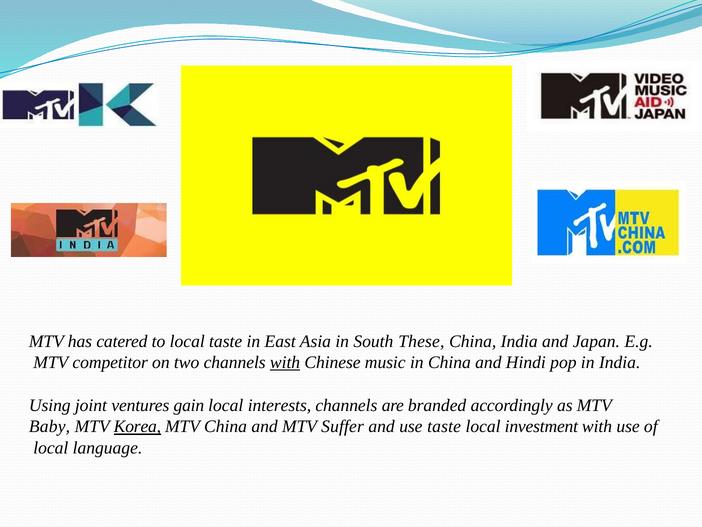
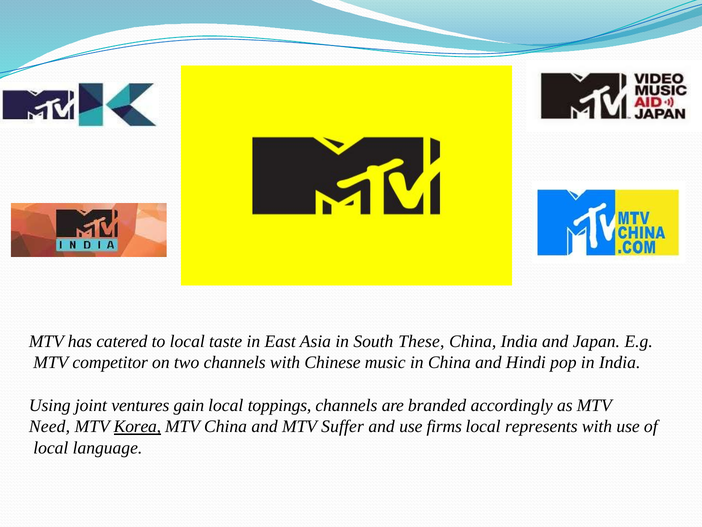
with at (285, 362) underline: present -> none
interests: interests -> toppings
Baby: Baby -> Need
use taste: taste -> firms
investment: investment -> represents
